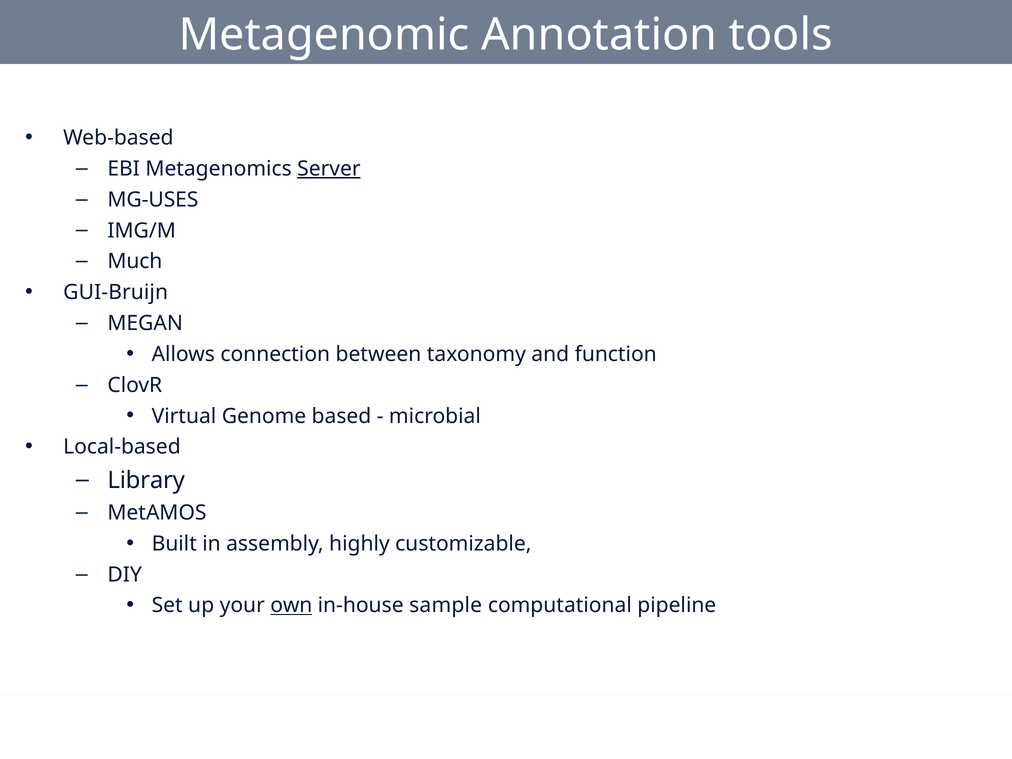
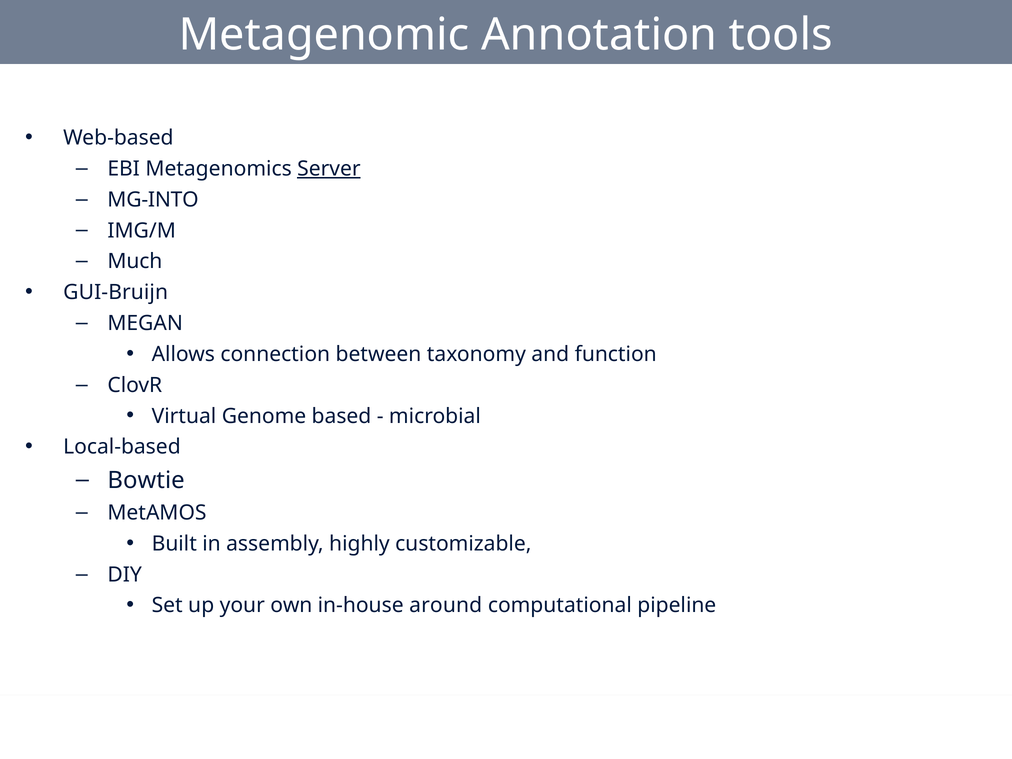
MG-USES: MG-USES -> MG-INTO
Library: Library -> Bowtie
own underline: present -> none
sample: sample -> around
